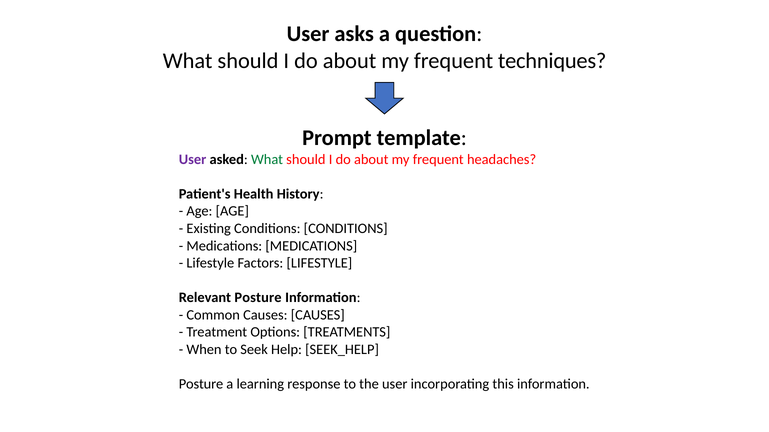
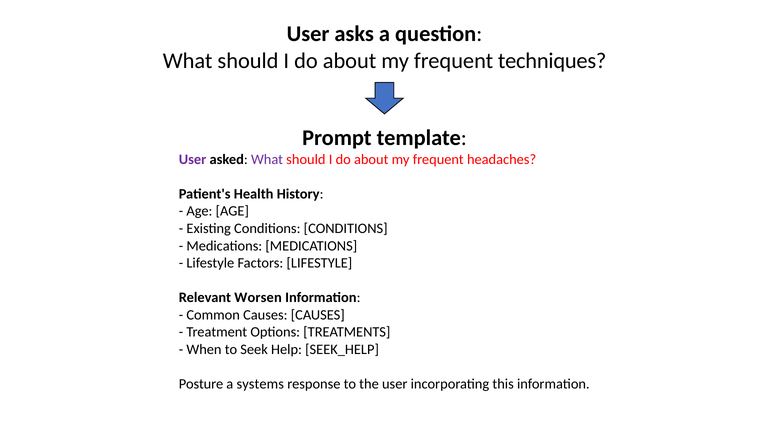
What at (267, 160) colour: green -> purple
Relevant Posture: Posture -> Worsen
learning: learning -> systems
